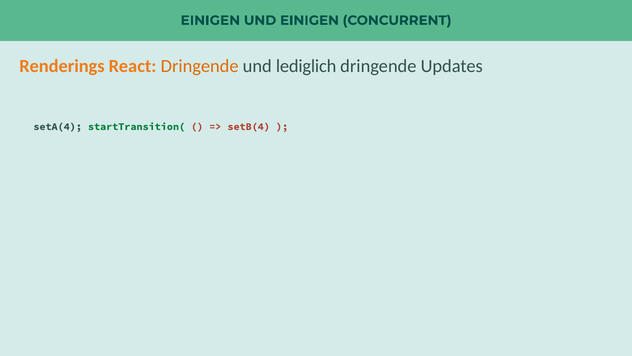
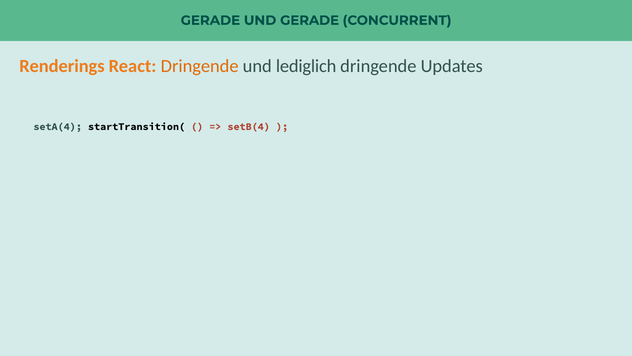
EINIGEN at (210, 20): EINIGEN -> GERADE
UND EINIGEN: EINIGEN -> GERADE
startTransition( colour: green -> black
